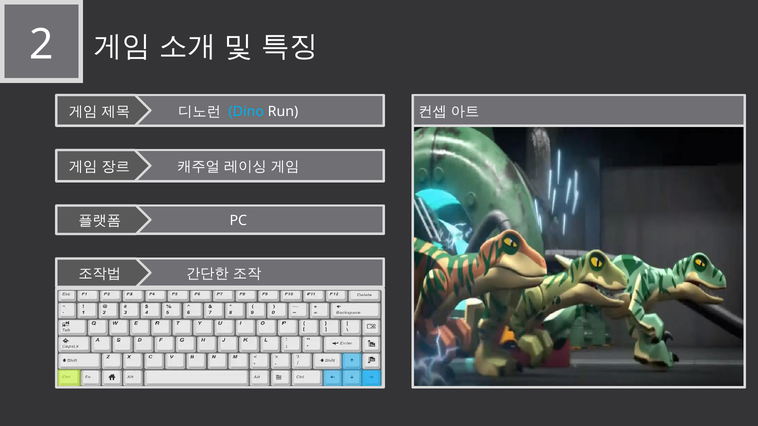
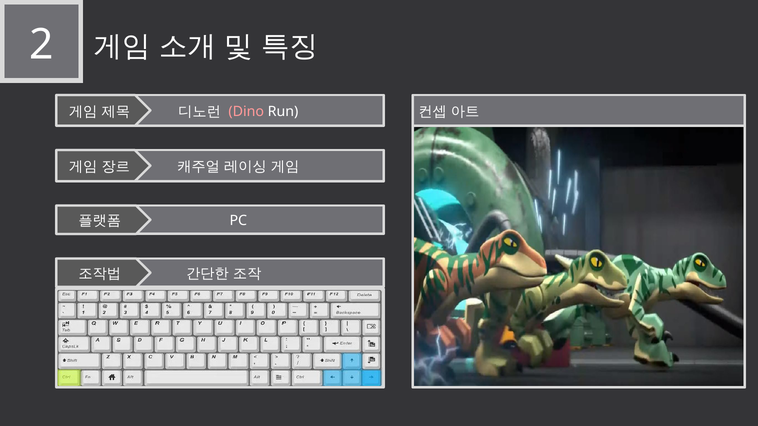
Dino colour: light blue -> pink
